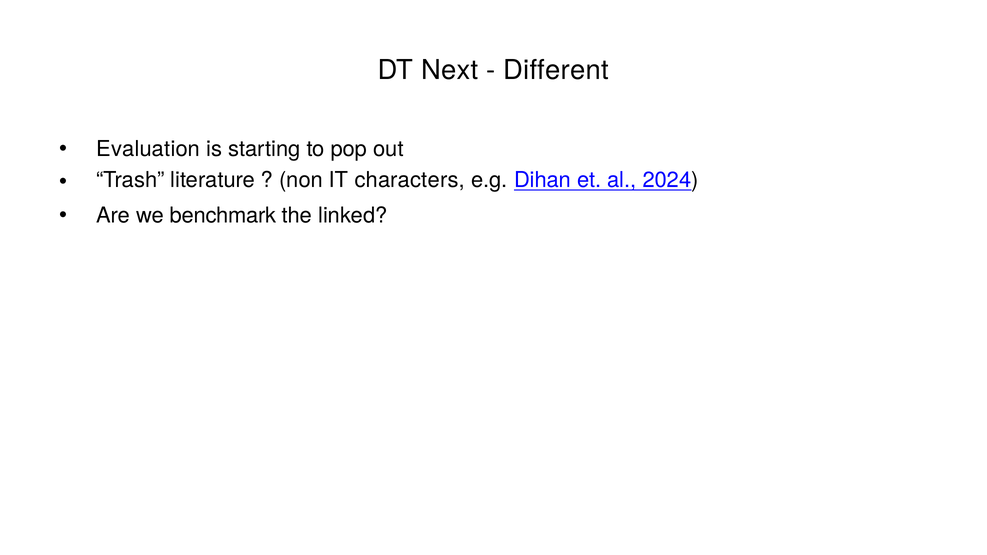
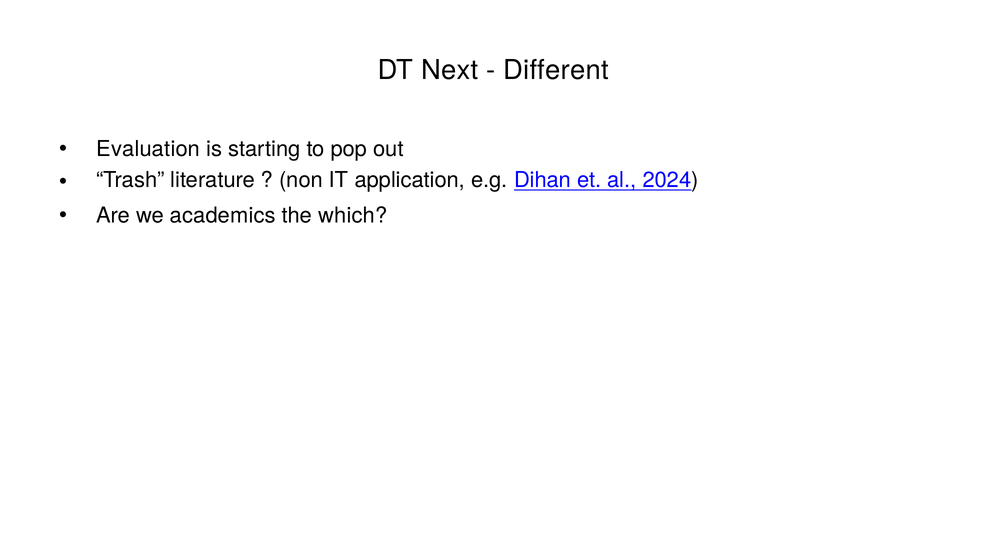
characters: characters -> application
benchmark: benchmark -> academics
linked: linked -> which
